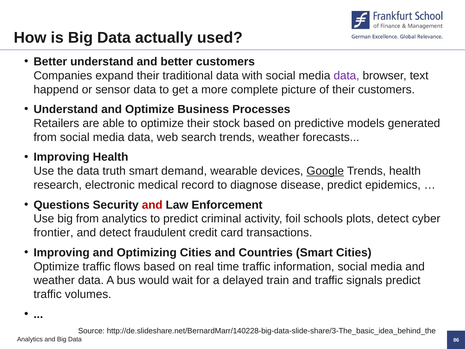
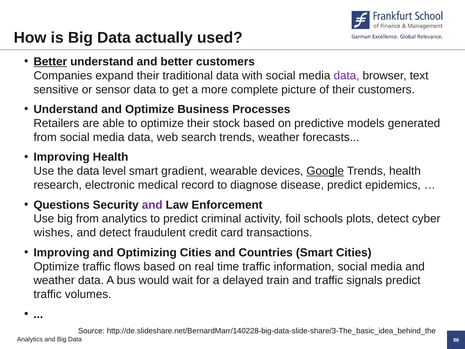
Better at (50, 62) underline: none -> present
happend: happend -> sensitive
truth: truth -> level
demand: demand -> gradient
and at (152, 205) colour: red -> purple
frontier: frontier -> wishes
